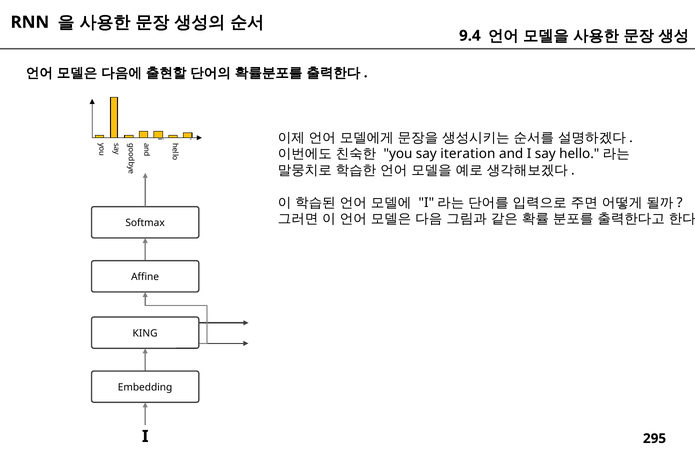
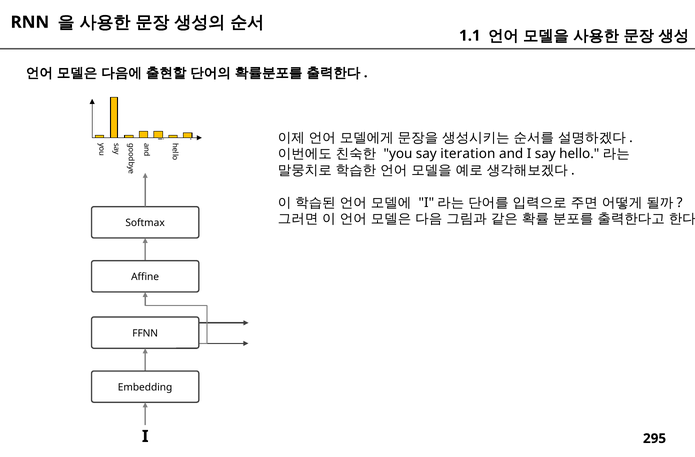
9.4: 9.4 -> 1.1
KING: KING -> FFNN
